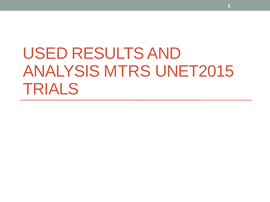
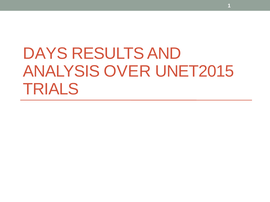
USED: USED -> DAYS
MTRS: MTRS -> OVER
